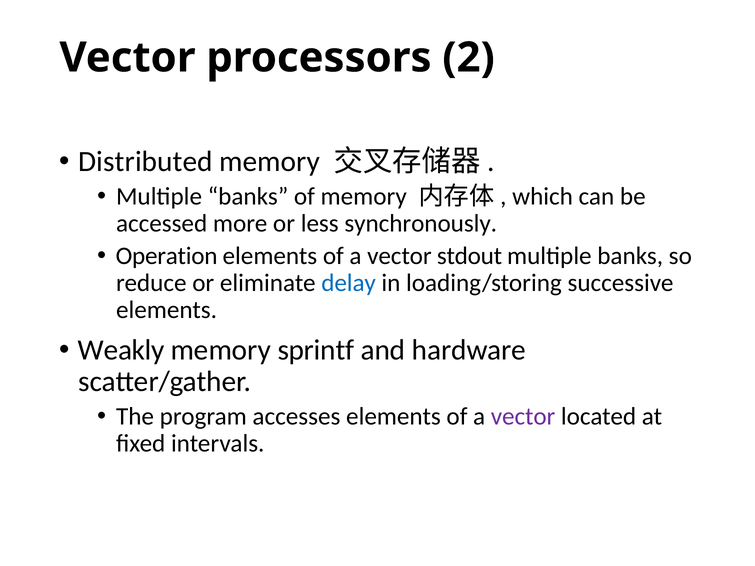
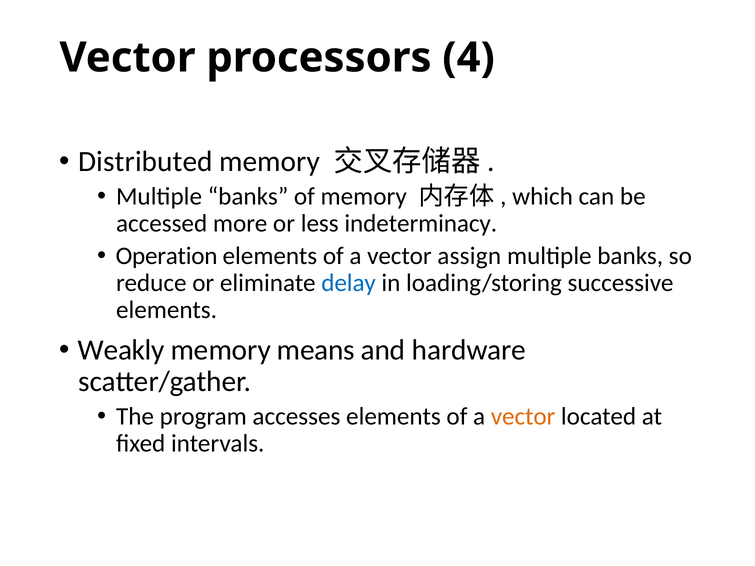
2: 2 -> 4
synchronously: synchronously -> indeterminacy
stdout: stdout -> assign
sprintf: sprintf -> means
vector at (523, 417) colour: purple -> orange
